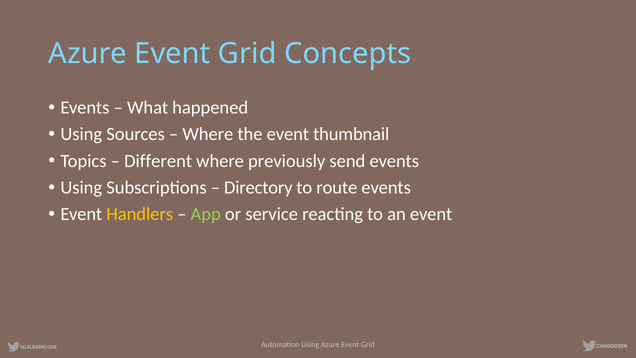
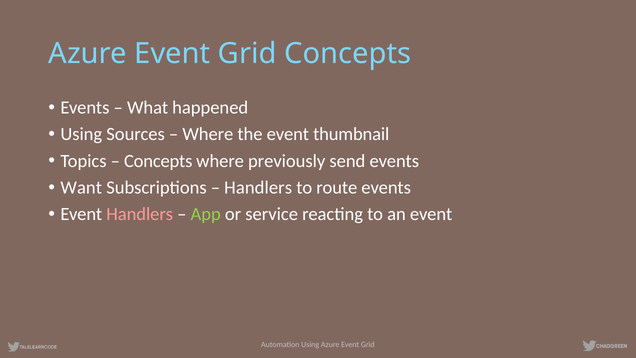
Different at (158, 161): Different -> Concepts
Using at (81, 188): Using -> Want
Directory at (258, 188): Directory -> Handlers
Handlers at (140, 214) colour: yellow -> pink
